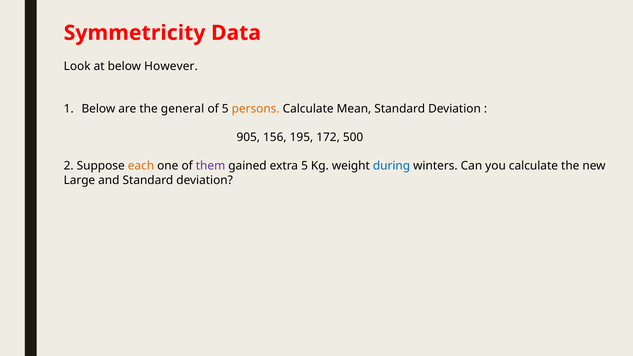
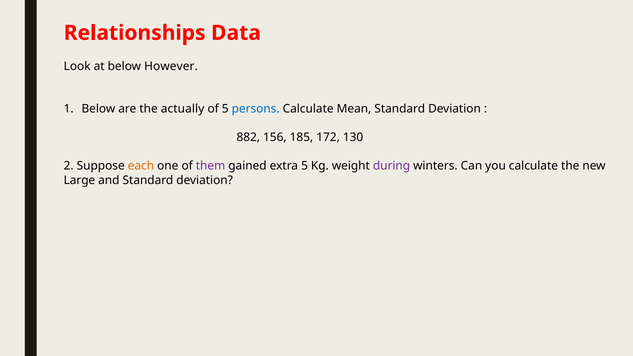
Symmetricity: Symmetricity -> Relationships
general: general -> actually
persons colour: orange -> blue
905: 905 -> 882
195: 195 -> 185
500: 500 -> 130
during colour: blue -> purple
